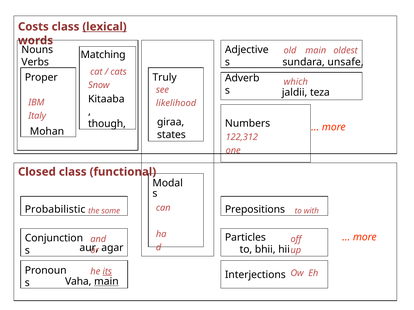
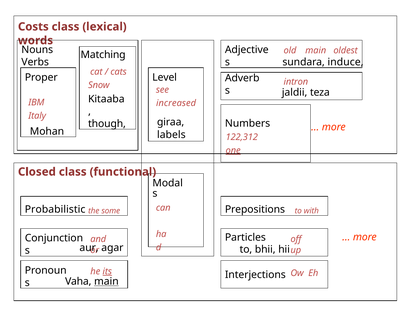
lexical underline: present -> none
unsafe: unsafe -> induce
Truly: Truly -> Level
which: which -> intron
likelihood: likelihood -> increased
states: states -> labels
one underline: none -> present
